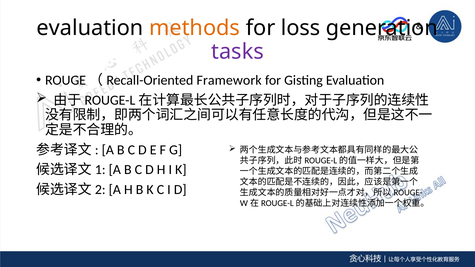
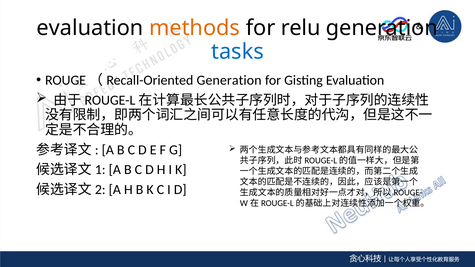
loss: loss -> relu
tasks colour: purple -> blue
ROUGE（Recall-Oriented Framework: Framework -> Generation
